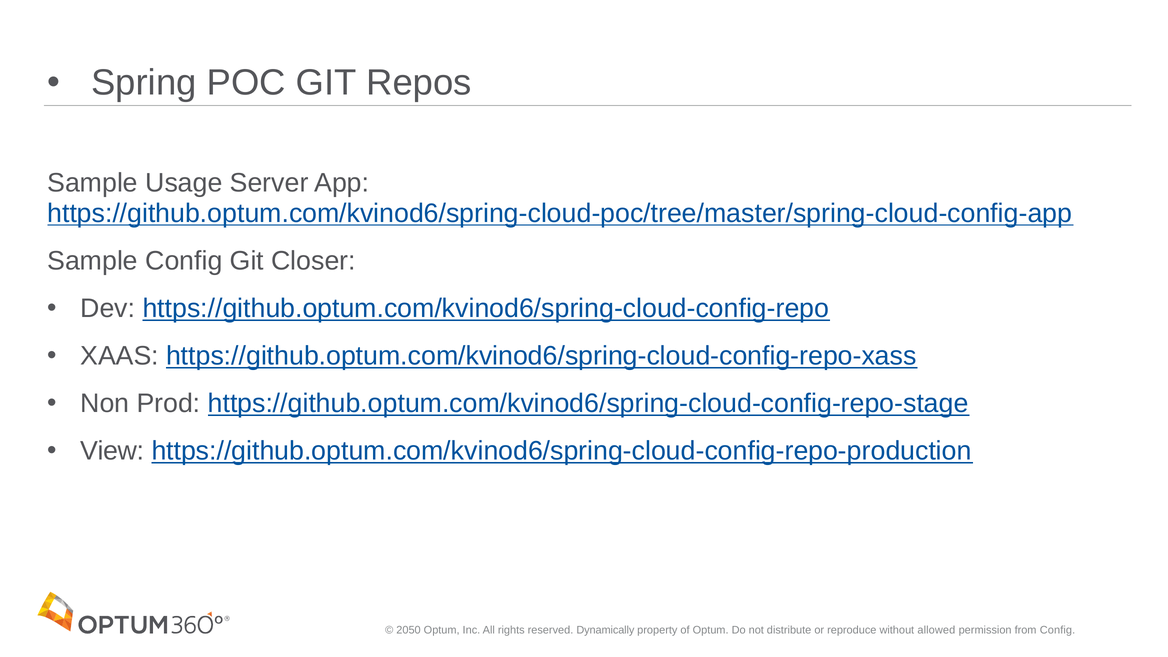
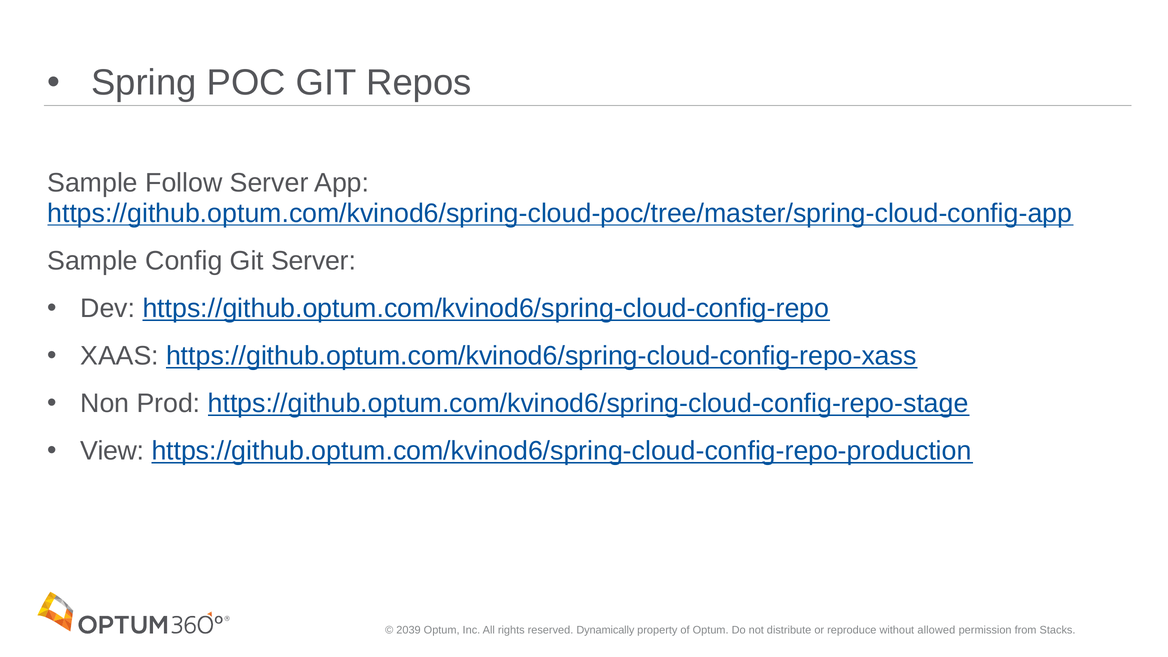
Usage: Usage -> Follow
Git Closer: Closer -> Server
2050: 2050 -> 2039
from Config: Config -> Stacks
